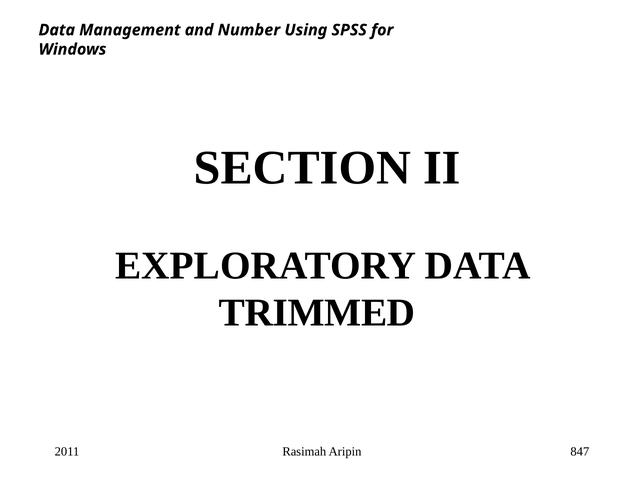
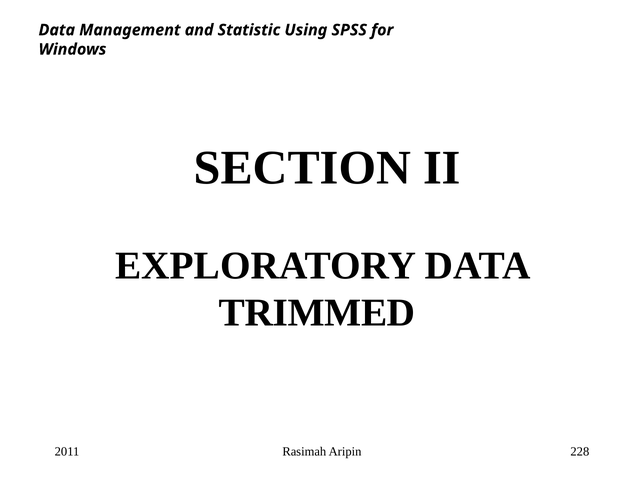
Number: Number -> Statistic
847: 847 -> 228
